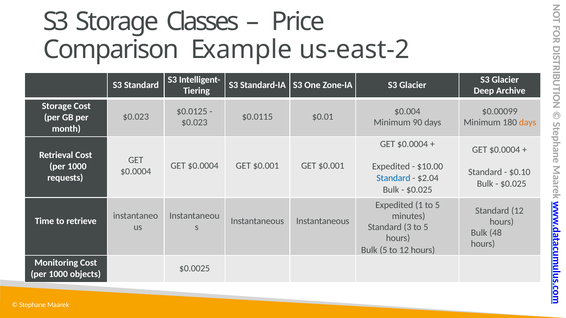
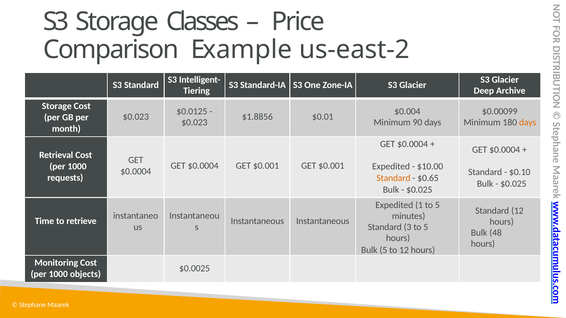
$0.0115: $0.0115 -> $1.8856
Standard at (393, 178) colour: blue -> orange
$2.04: $2.04 -> $0.65
